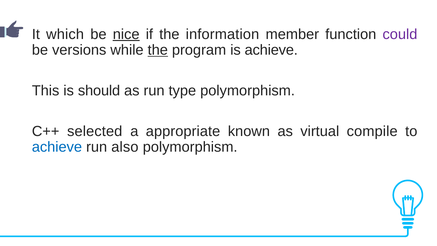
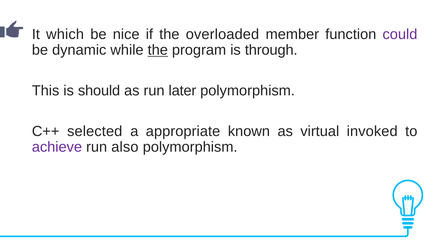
nice underline: present -> none
information: information -> overloaded
versions: versions -> dynamic
is achieve: achieve -> through
type: type -> later
compile: compile -> invoked
achieve at (57, 147) colour: blue -> purple
